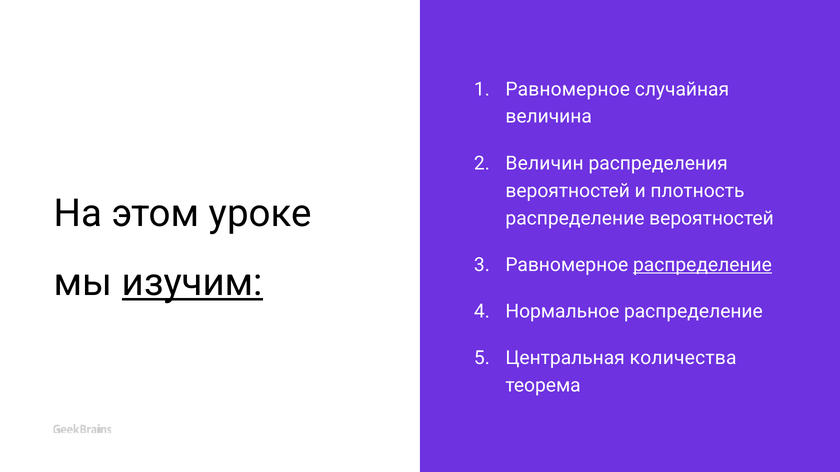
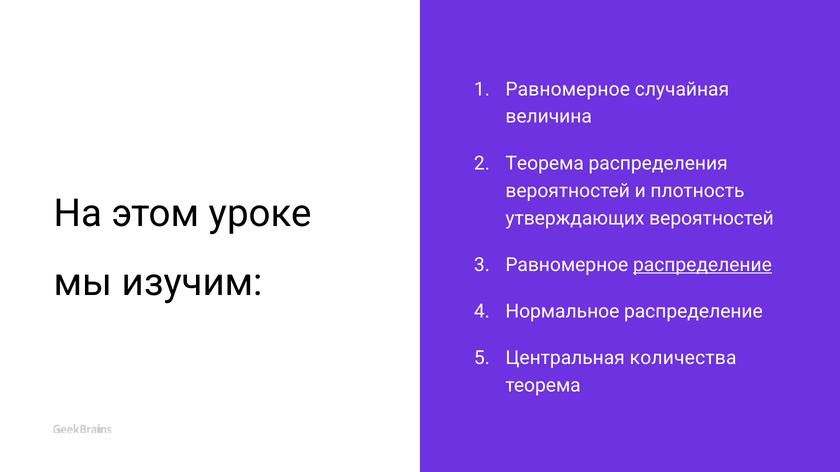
Величин at (545, 163): Величин -> Теорема
распределение at (575, 218): распределение -> утверждающих
изучим underline: present -> none
